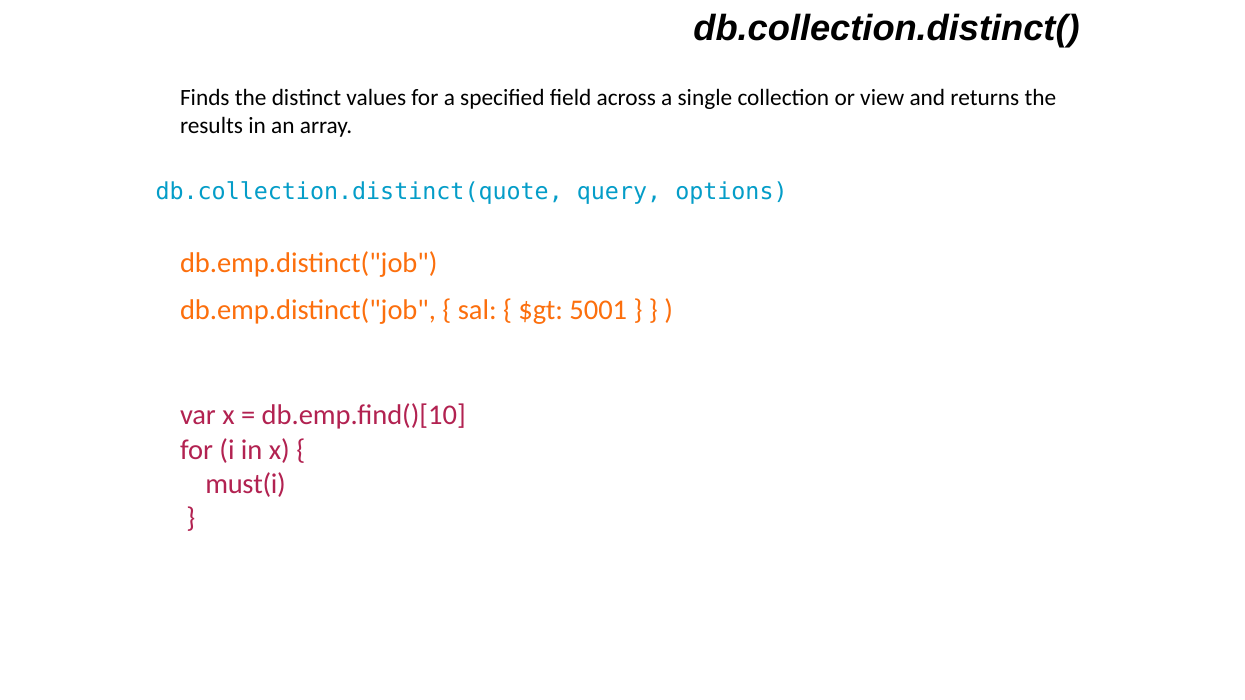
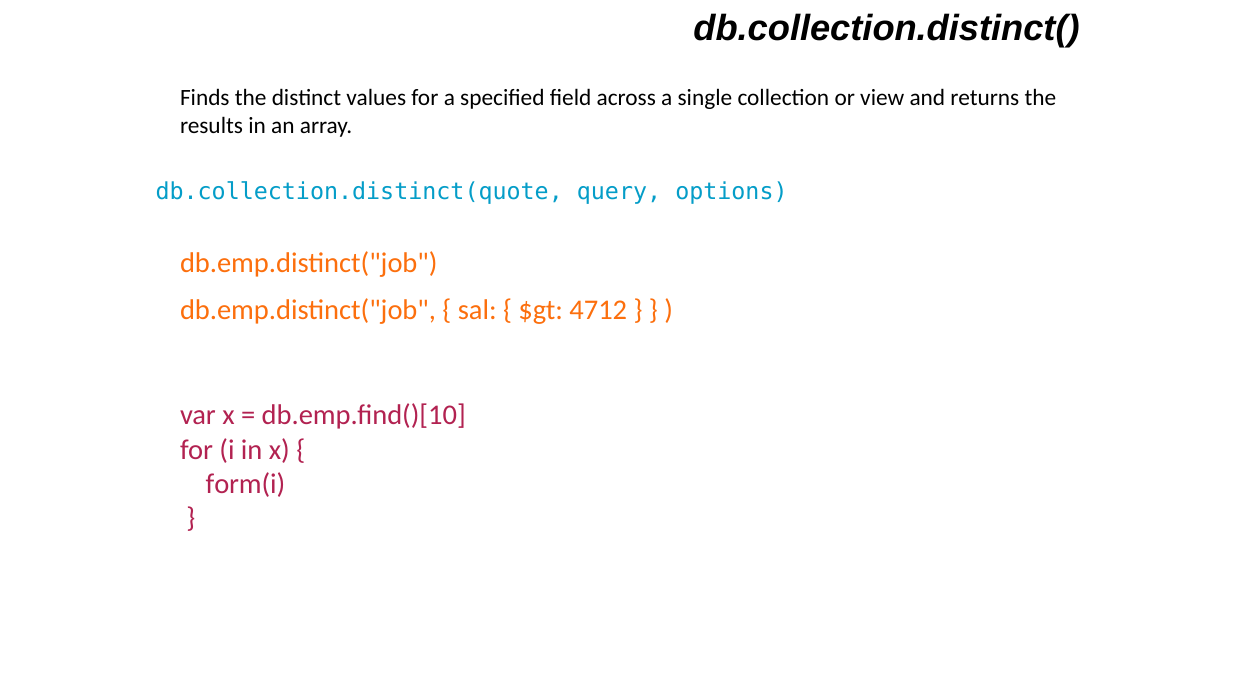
5001: 5001 -> 4712
must(i: must(i -> form(i
